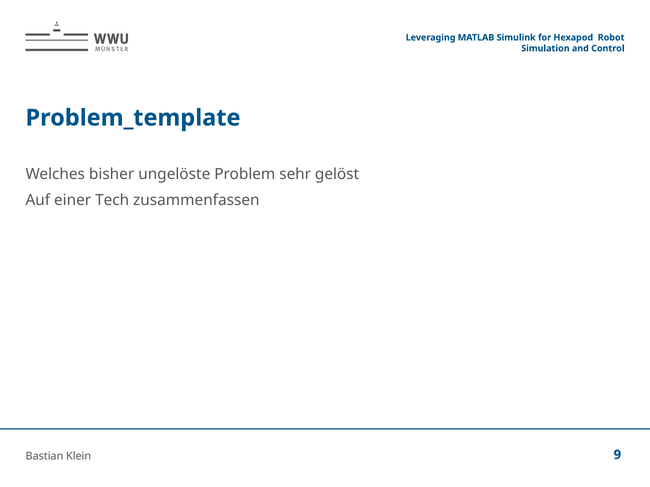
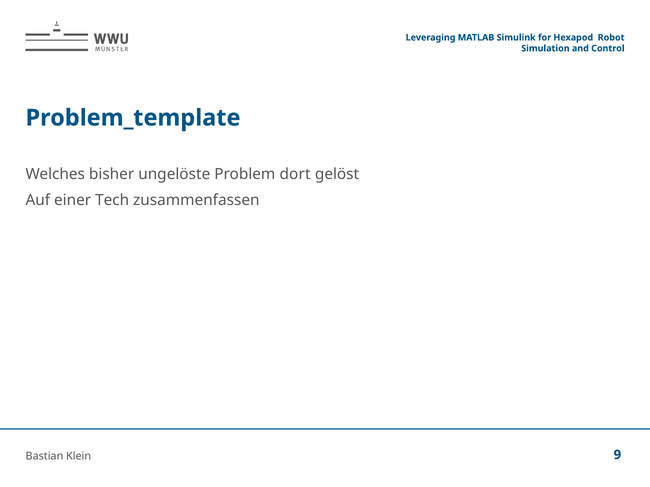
sehr: sehr -> dort
